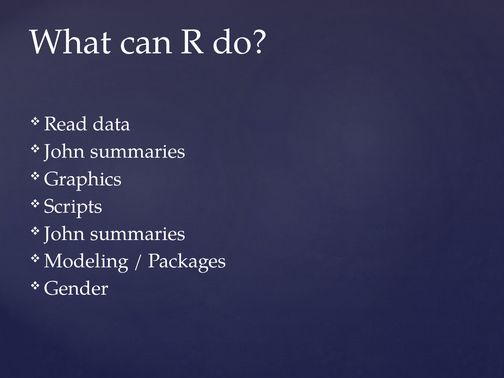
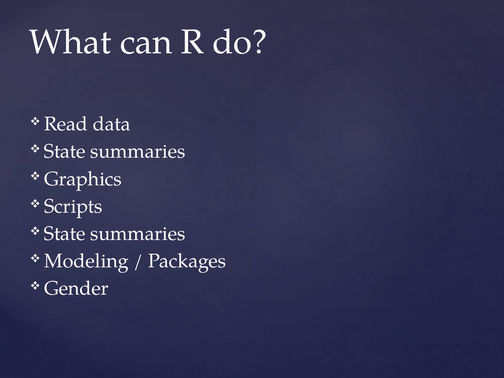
John at (65, 151): John -> State
John at (65, 234): John -> State
